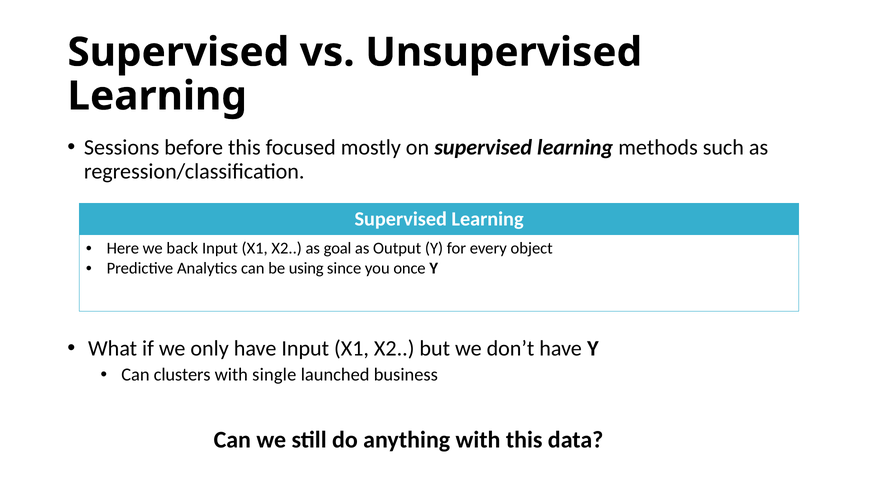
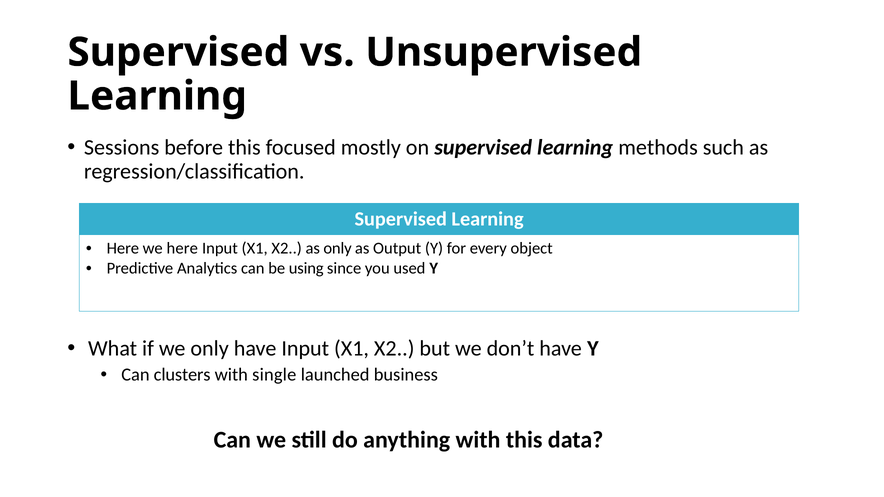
we back: back -> here
as goal: goal -> only
once: once -> used
